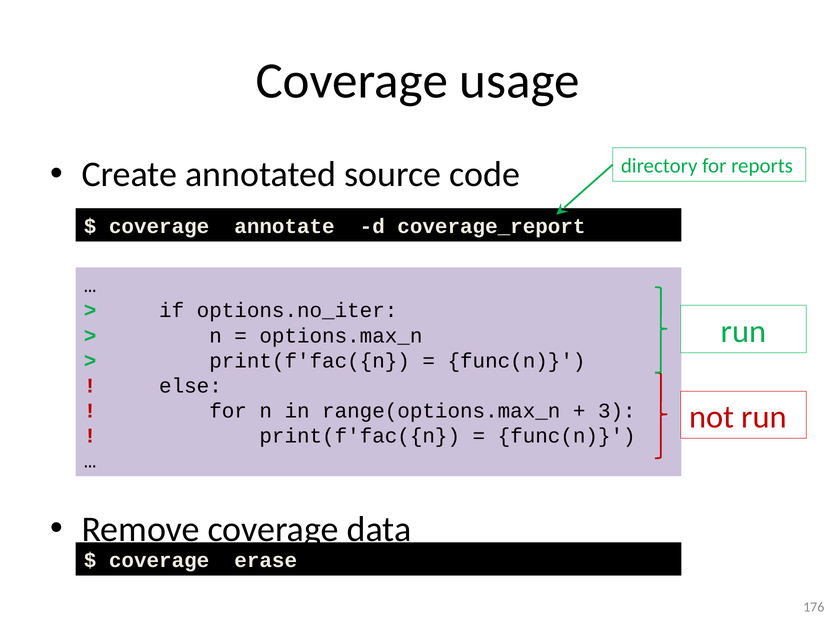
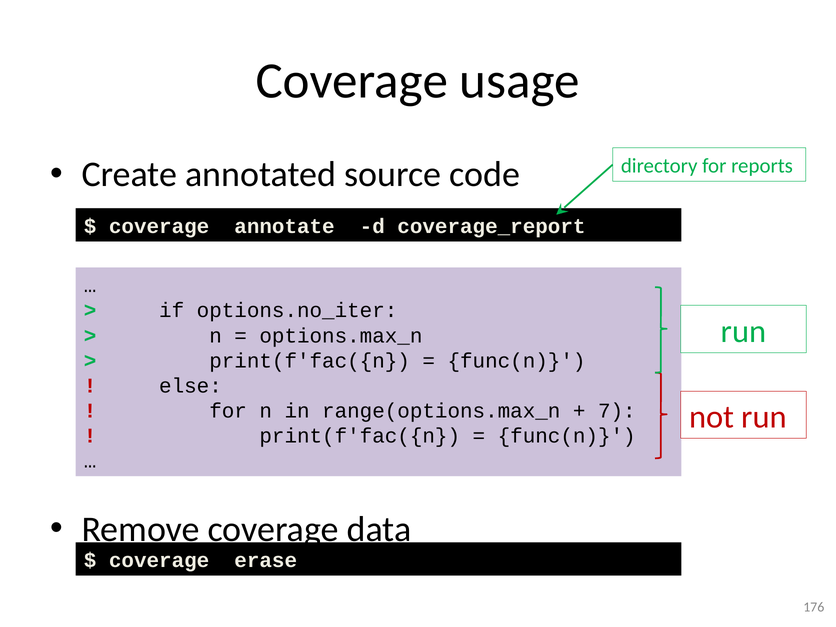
3: 3 -> 7
